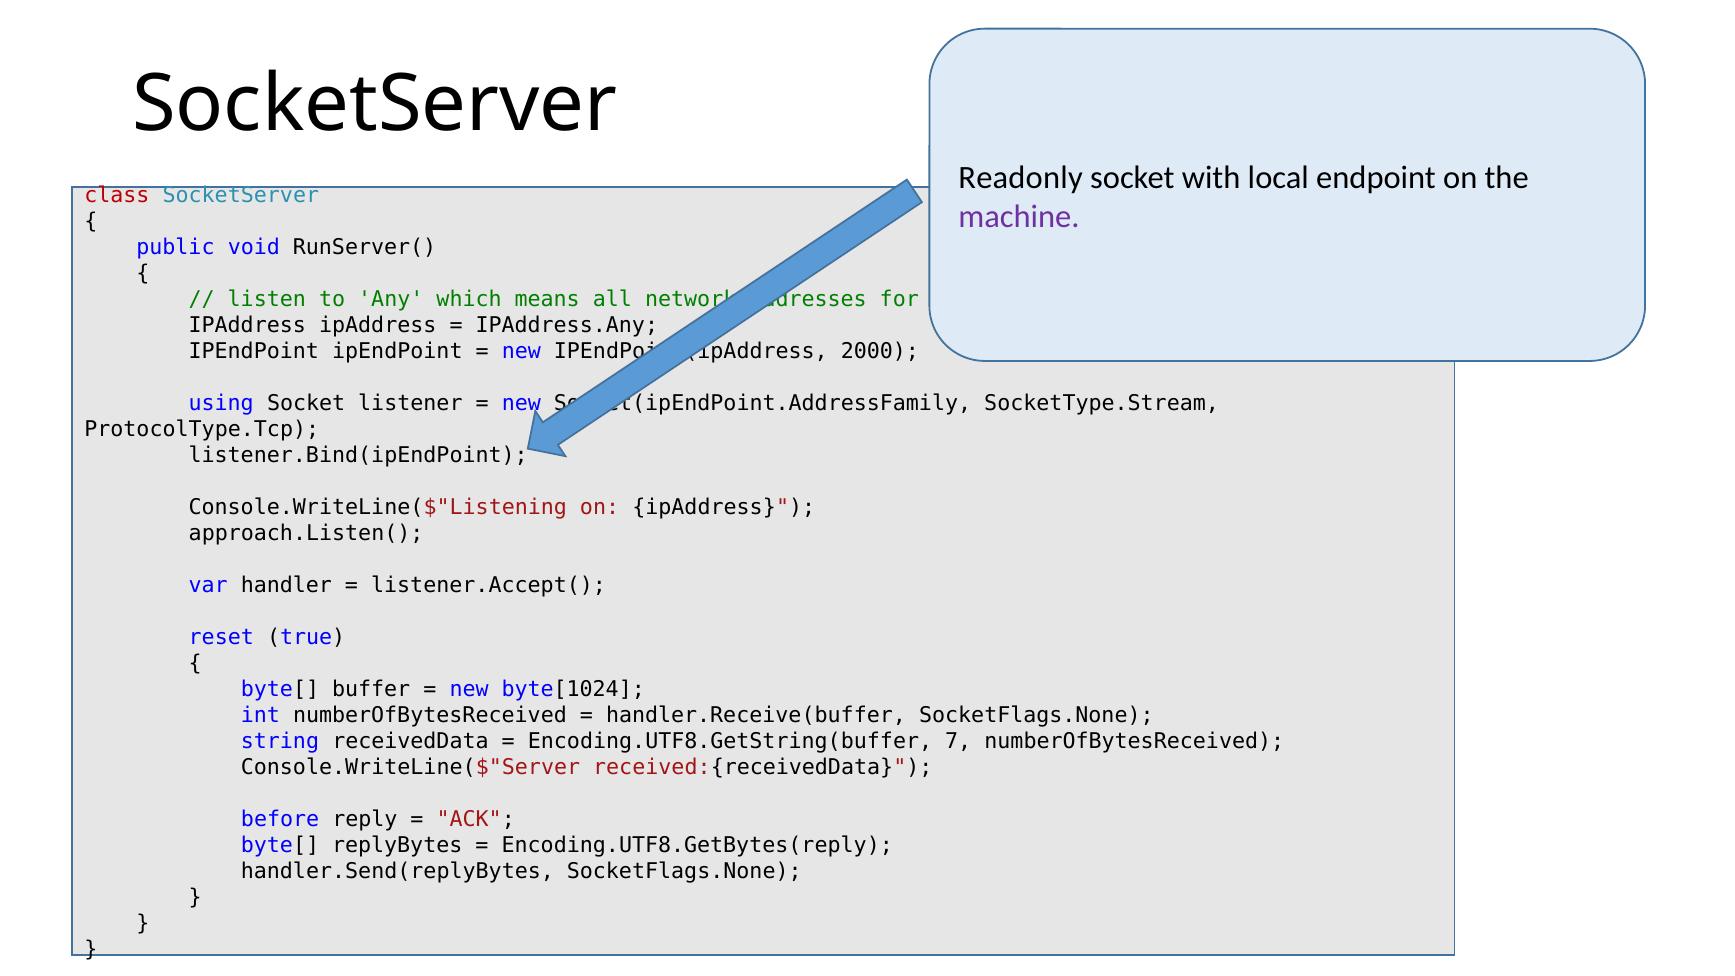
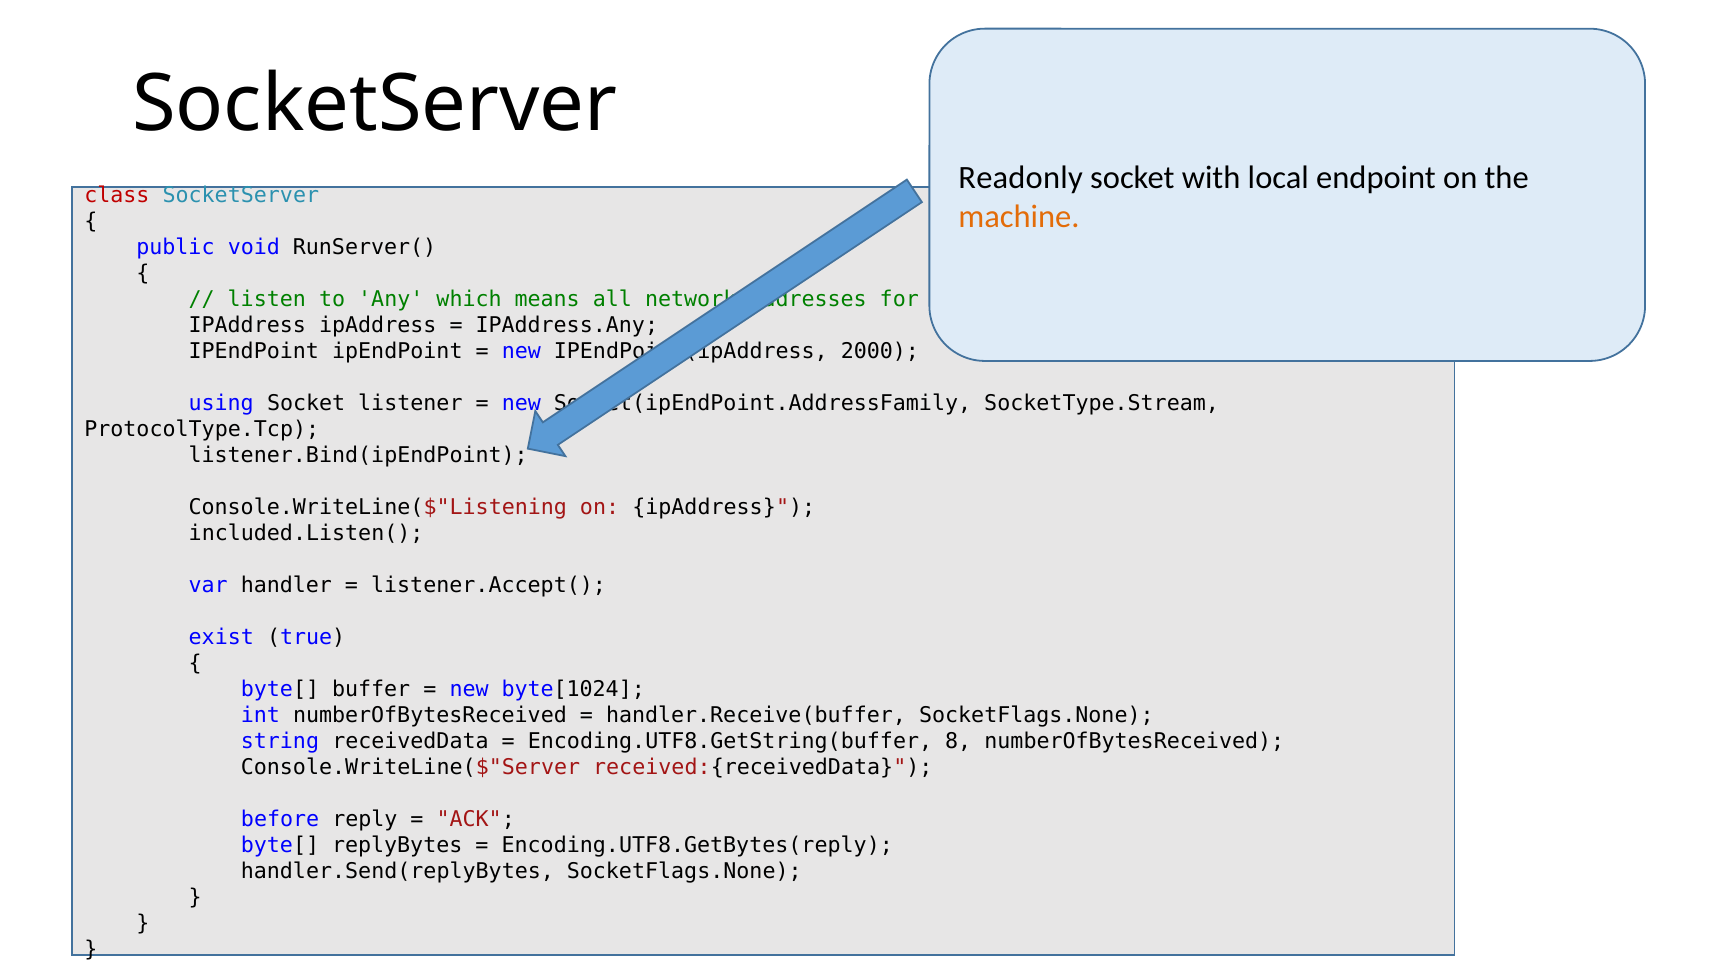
machine at (1019, 217) colour: purple -> orange
approach.Listen(: approach.Listen( -> included.Listen(
reset: reset -> exist
7: 7 -> 8
